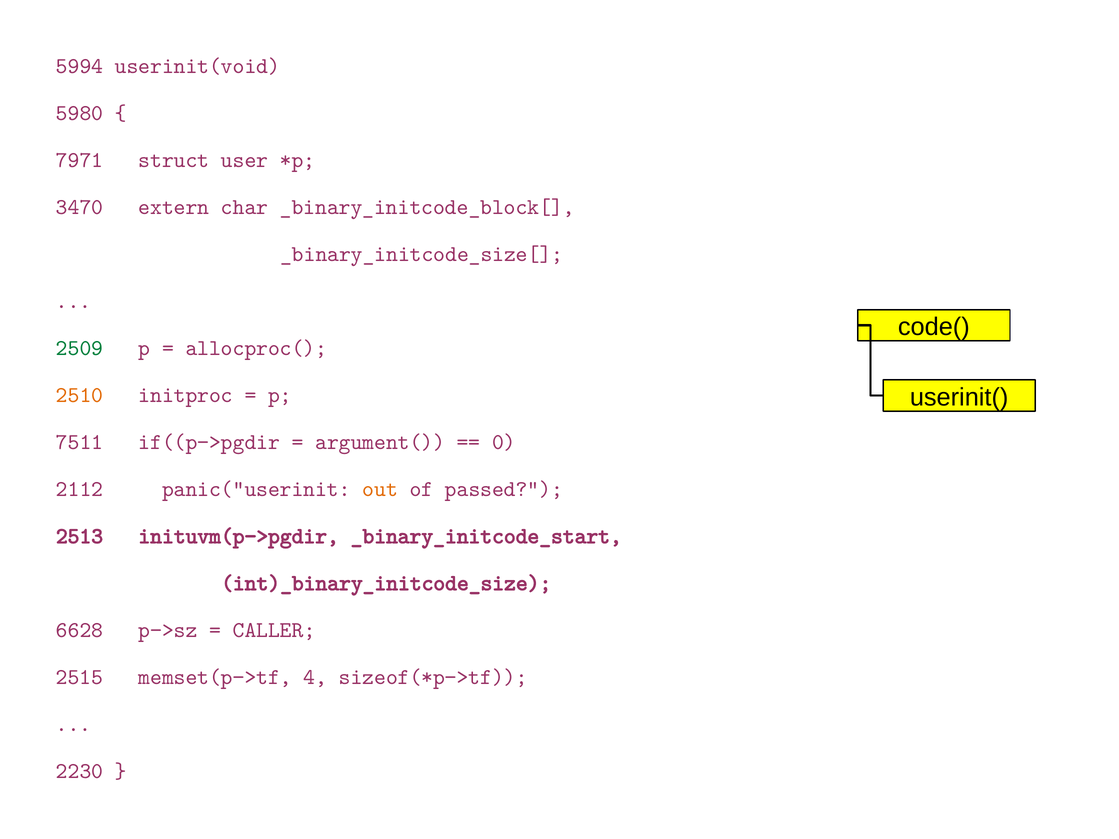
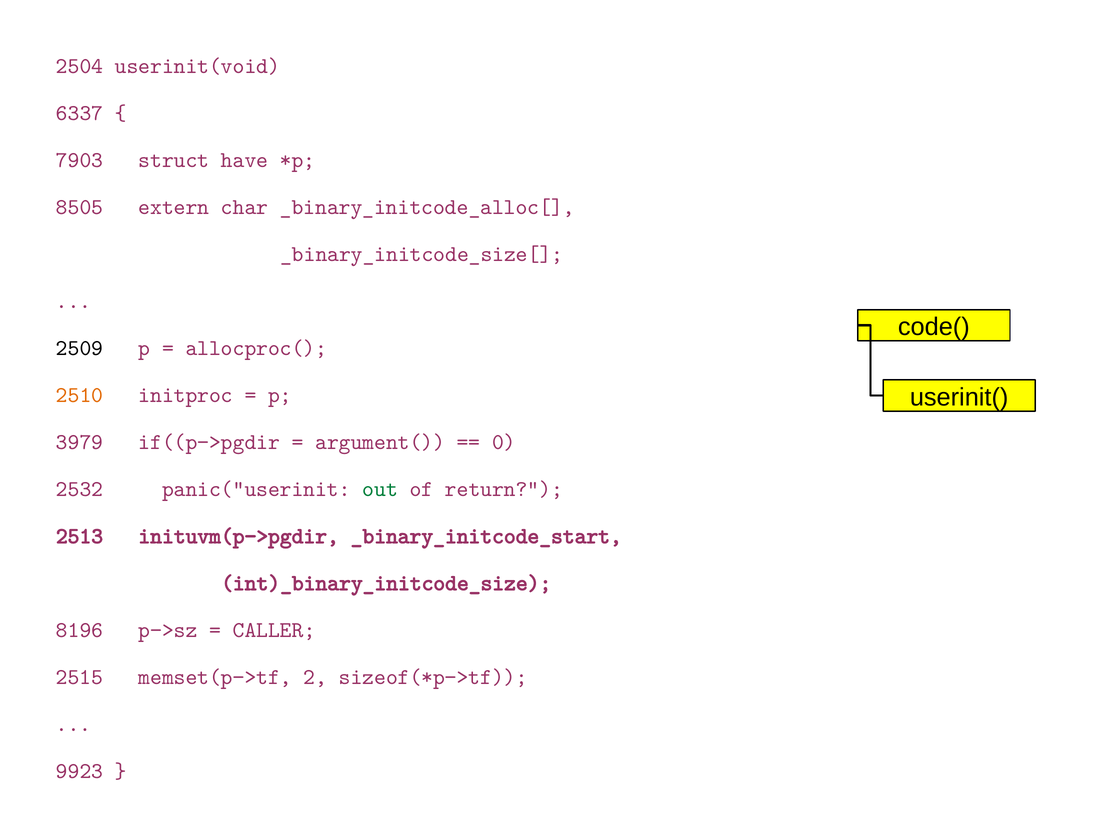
5994: 5994 -> 2504
5980: 5980 -> 6337
7971: 7971 -> 7903
user: user -> have
3470: 3470 -> 8505
_binary_initcode_block[: _binary_initcode_block[ -> _binary_initcode_alloc[
2509 colour: green -> black
7511: 7511 -> 3979
2112: 2112 -> 2532
out colour: orange -> green
passed: passed -> return
6628: 6628 -> 8196
4: 4 -> 2
2230: 2230 -> 9923
